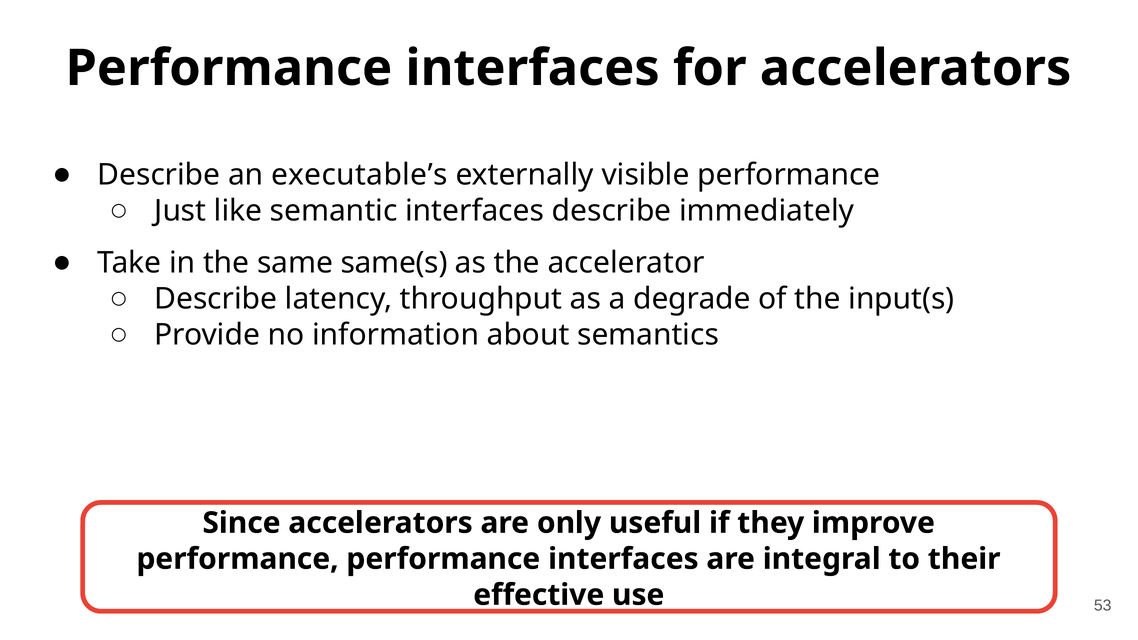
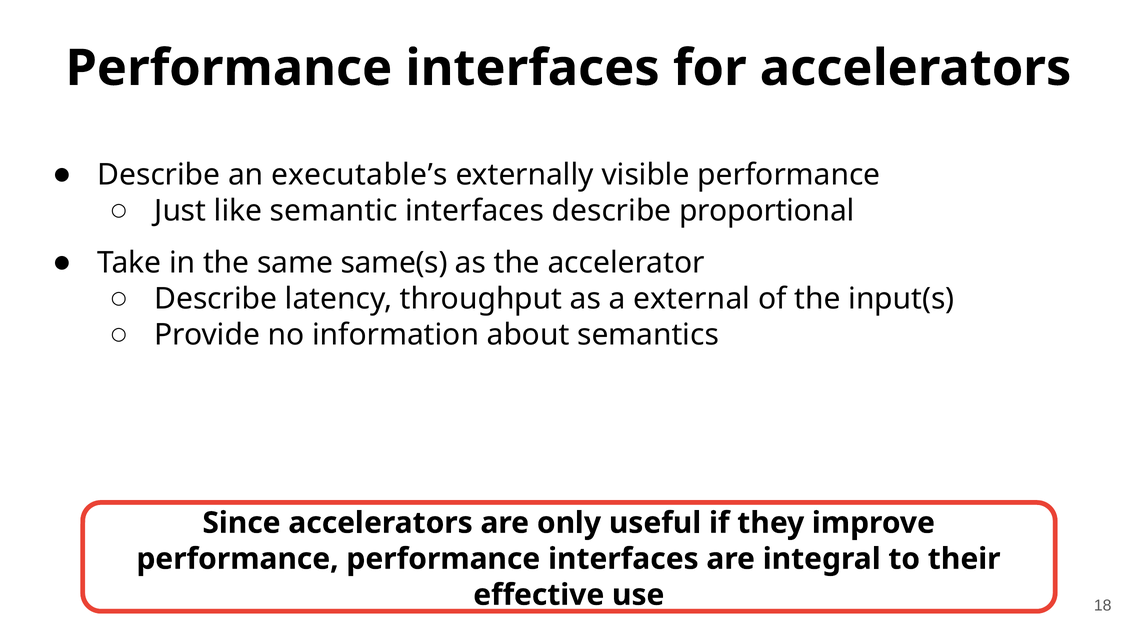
immediately: immediately -> proportional
degrade: degrade -> external
53: 53 -> 18
